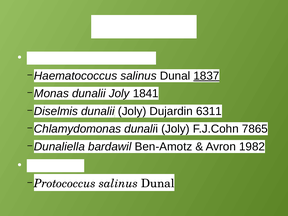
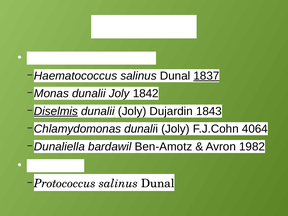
1841: 1841 -> 1842
Diselmis underline: none -> present
6311: 6311 -> 1843
7865: 7865 -> 4064
